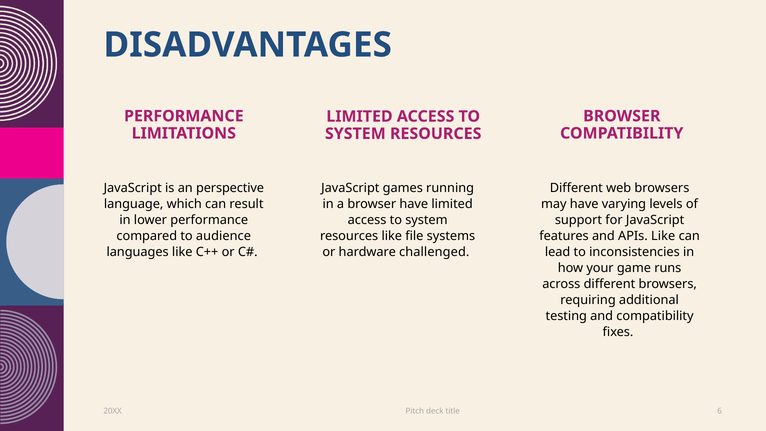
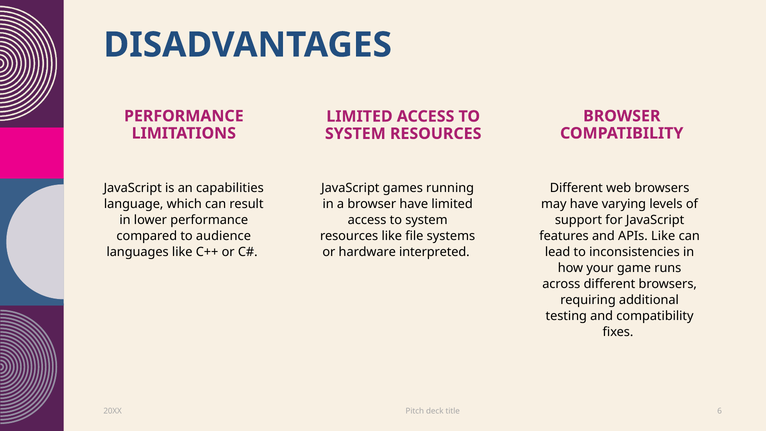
perspective: perspective -> capabilities
challenged: challenged -> interpreted
